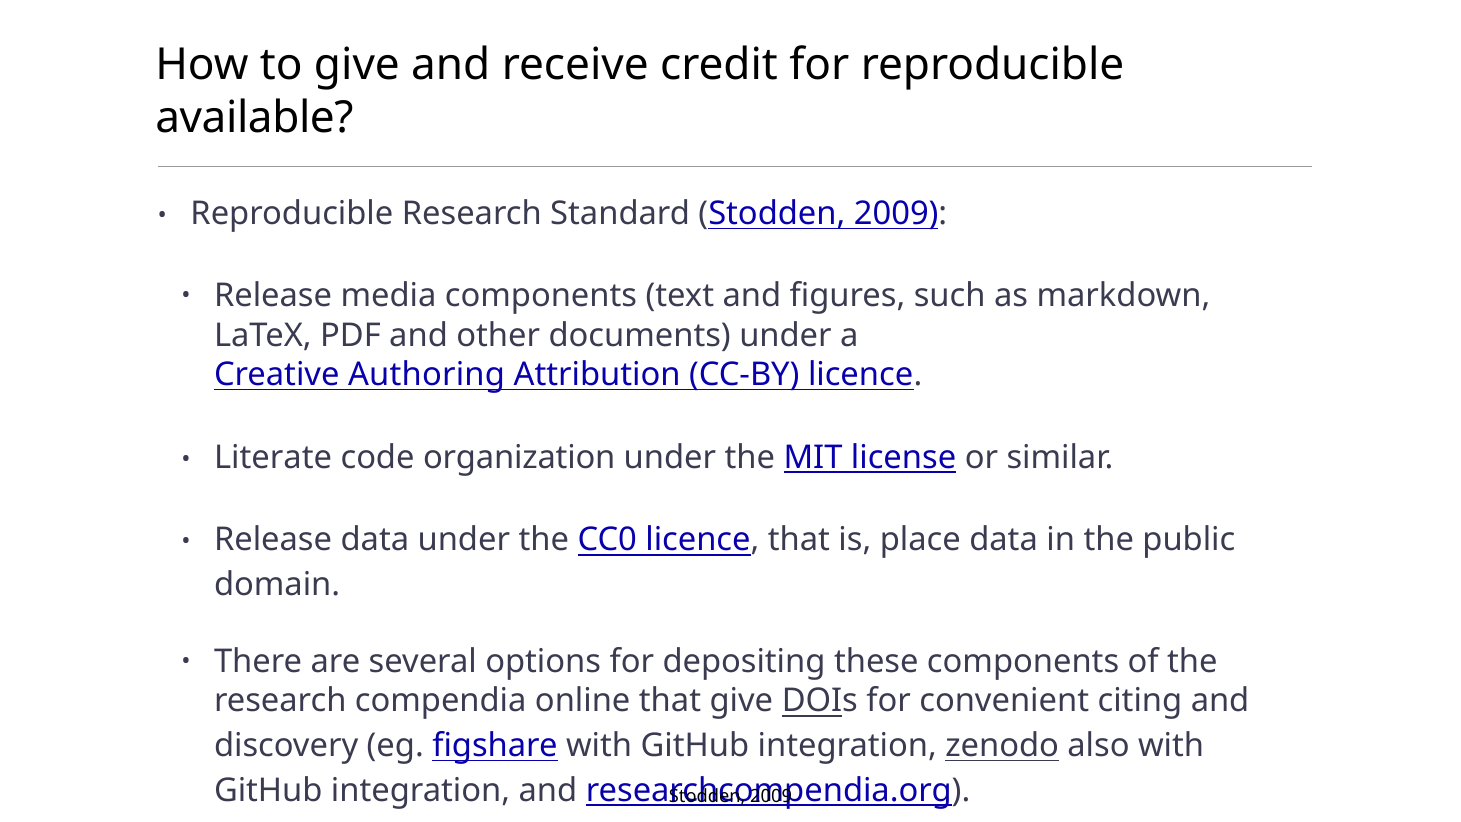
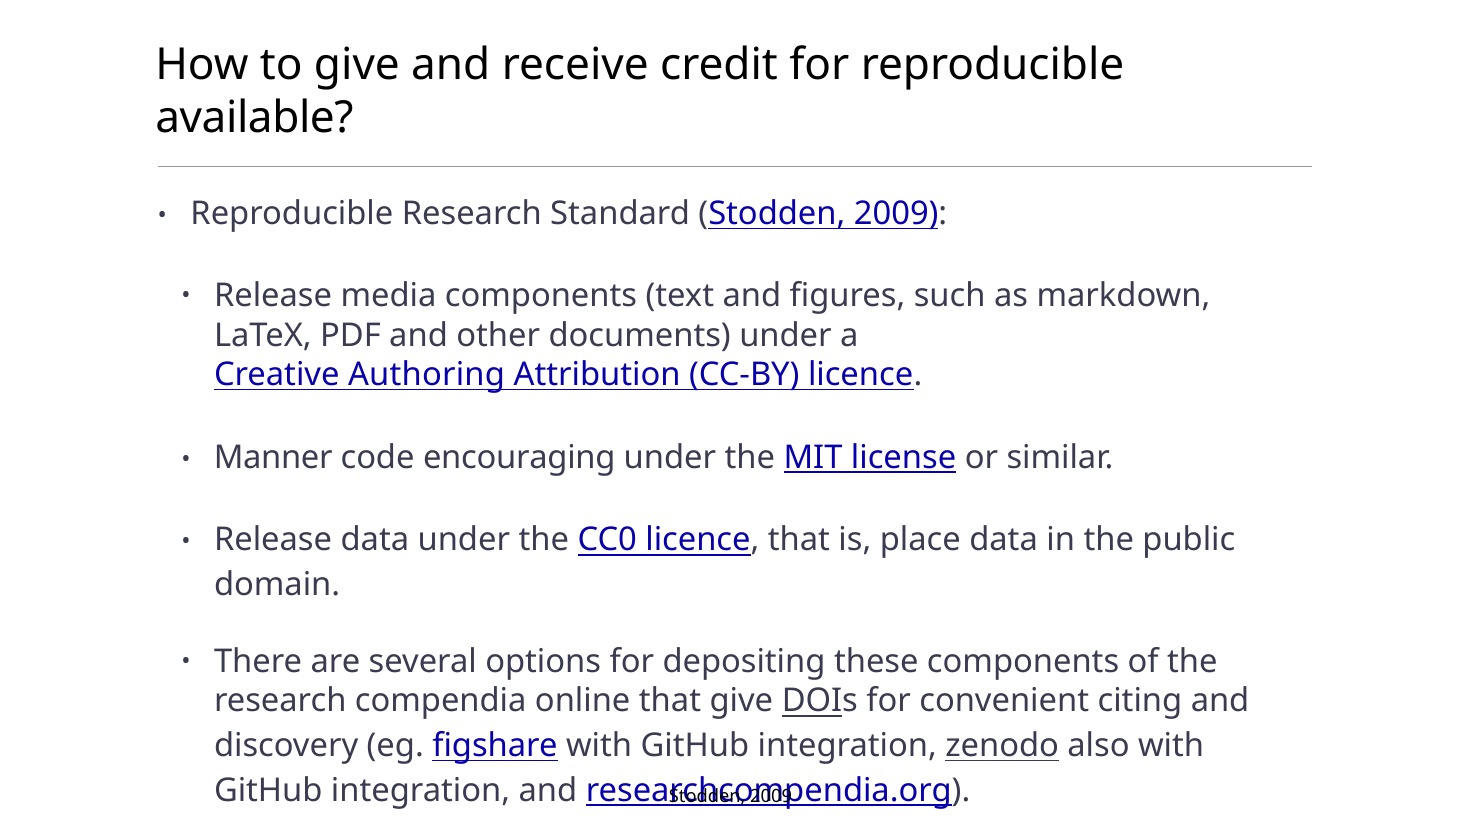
Literate: Literate -> Manner
organization: organization -> encouraging
